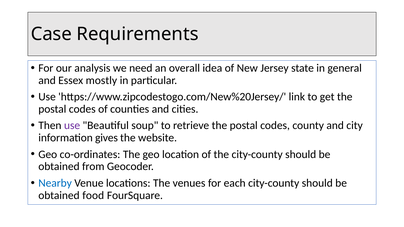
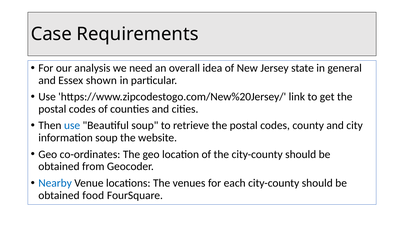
mostly: mostly -> shown
use at (72, 126) colour: purple -> blue
information gives: gives -> soup
